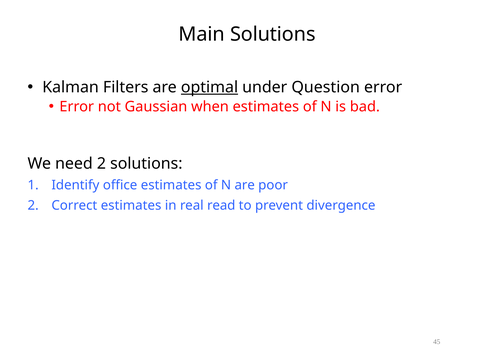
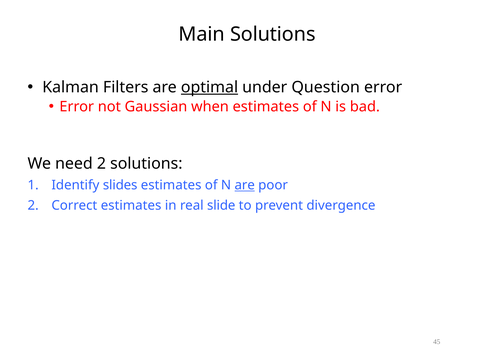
office: office -> slides
are at (245, 186) underline: none -> present
read: read -> slide
